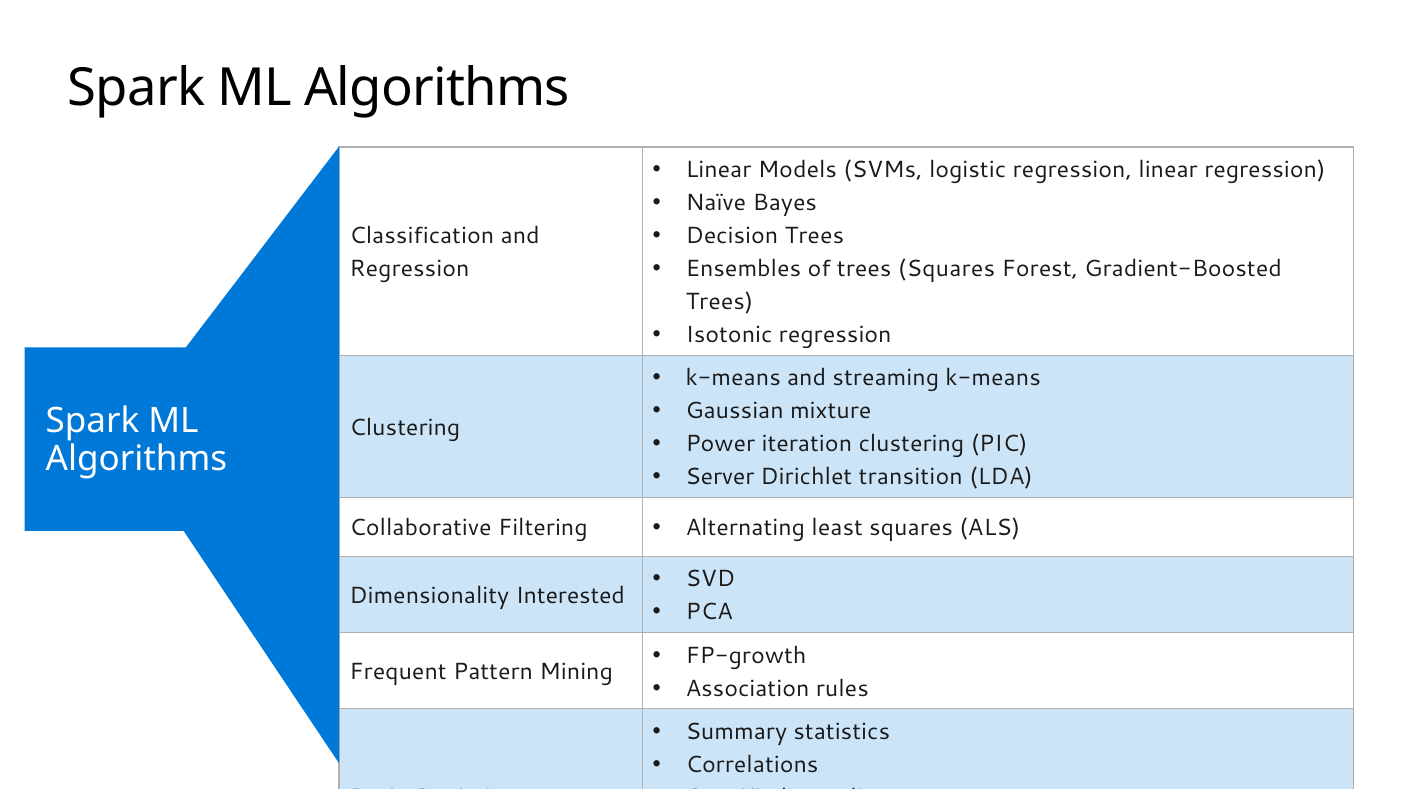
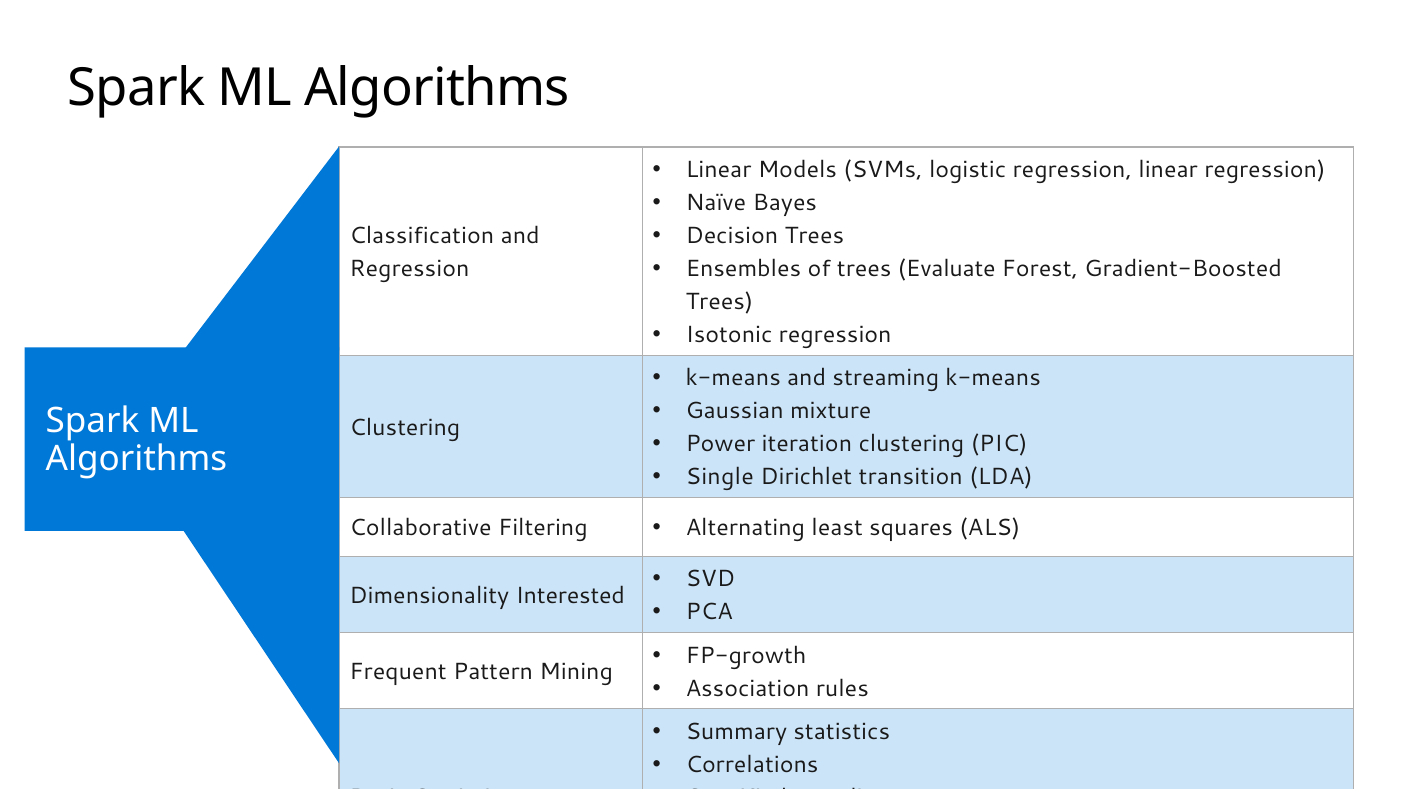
trees Squares: Squares -> Evaluate
Server: Server -> Single
